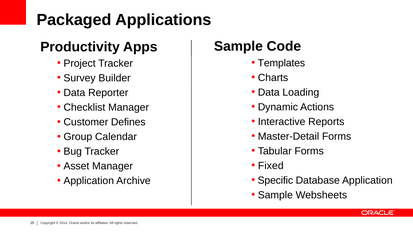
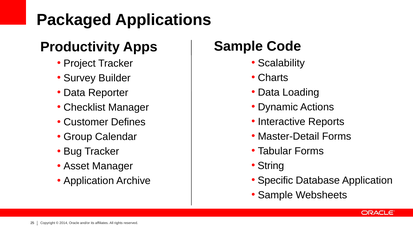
Templates: Templates -> Scalability
Fixed: Fixed -> String
